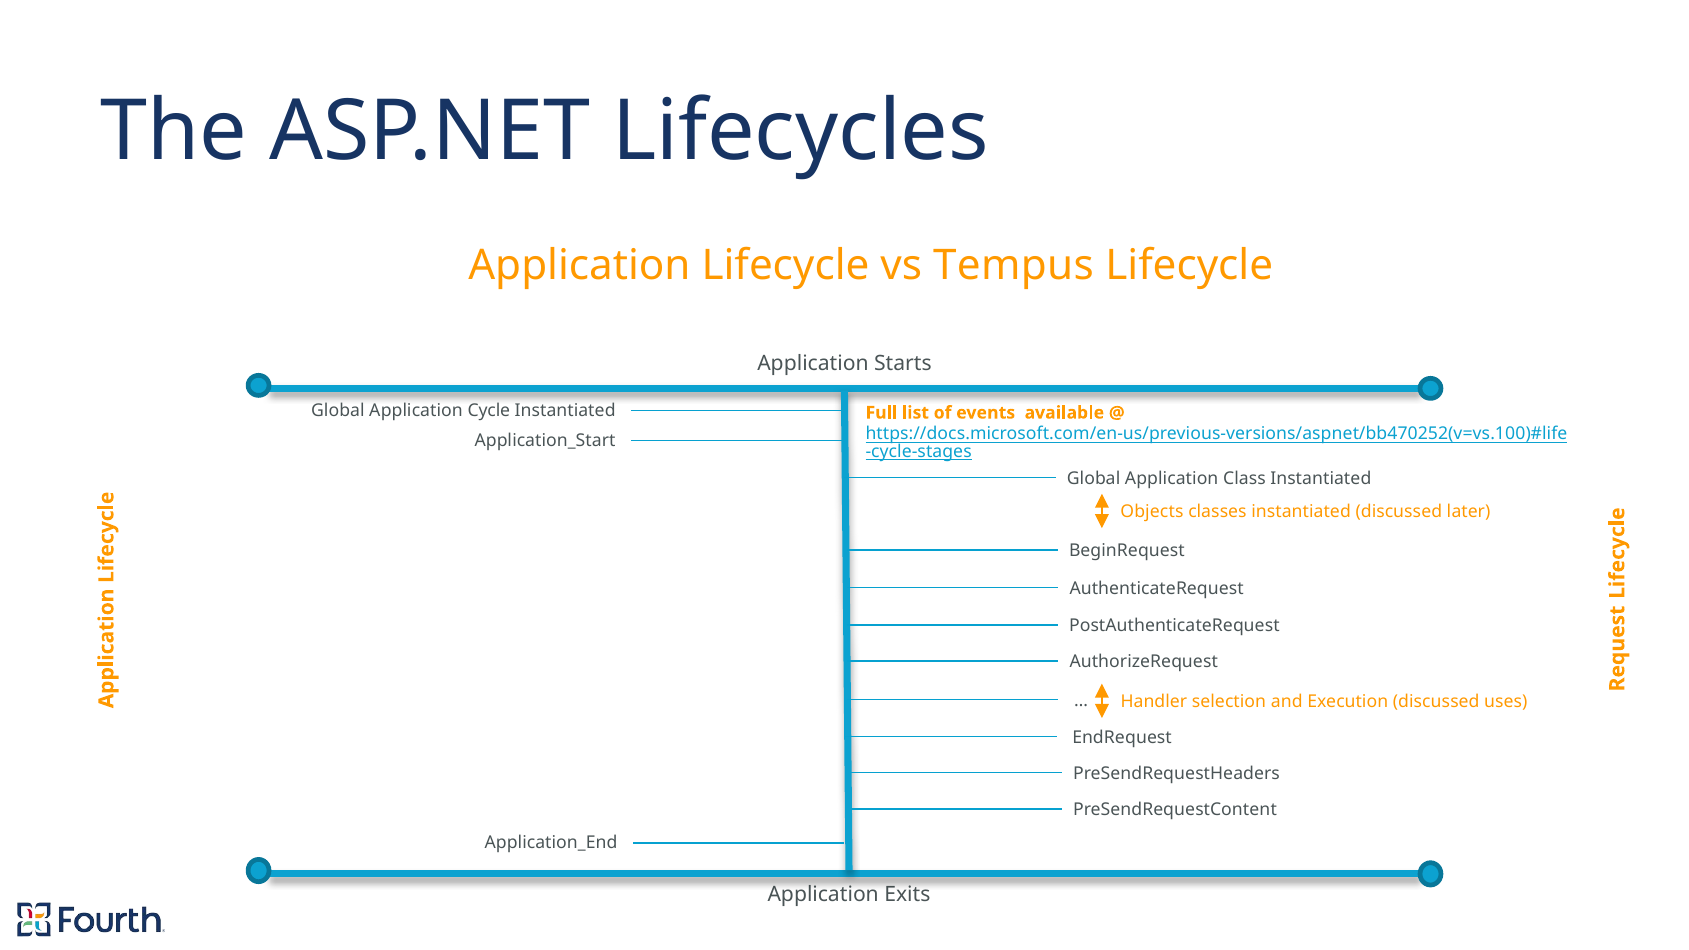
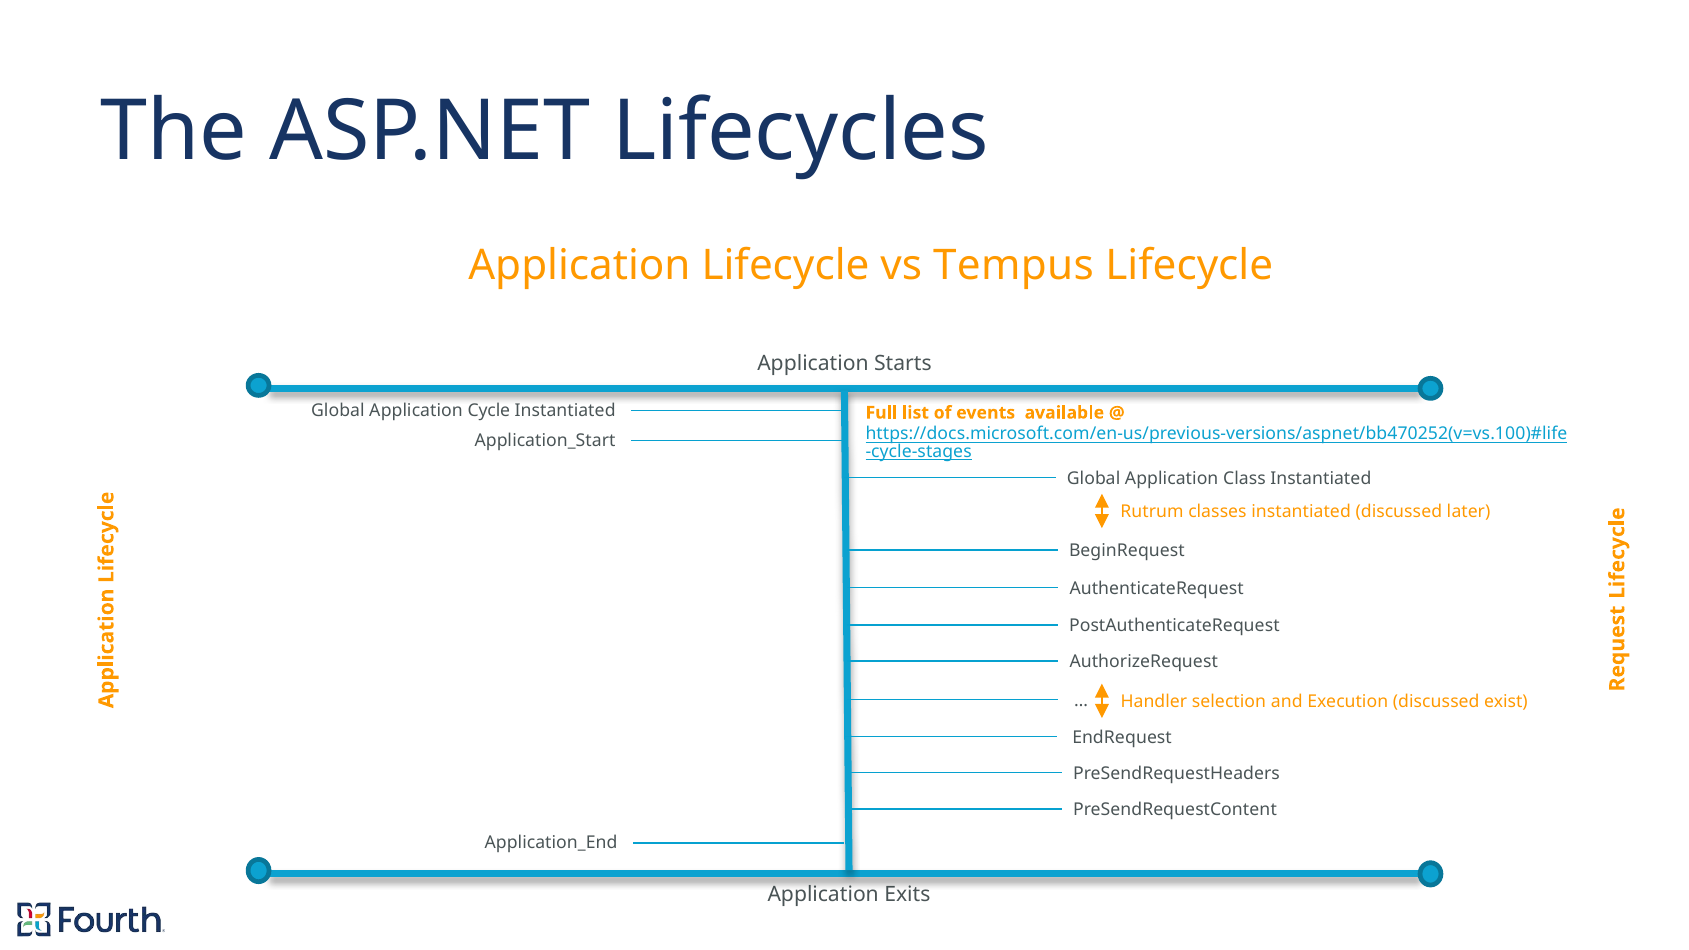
Objects: Objects -> Rutrum
uses: uses -> exist
